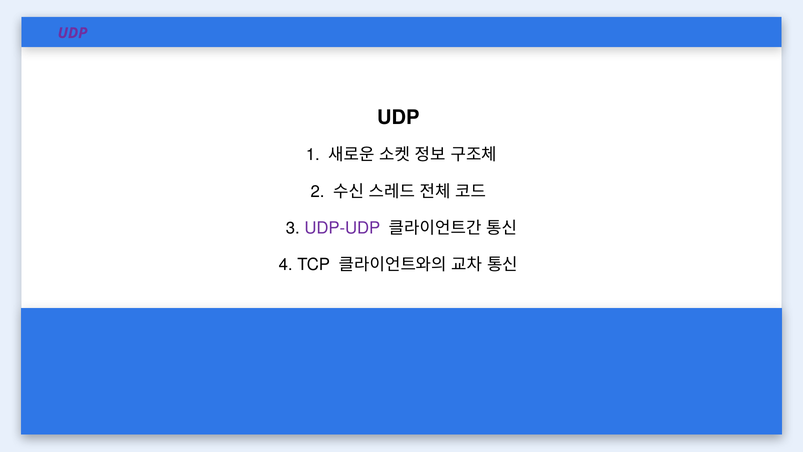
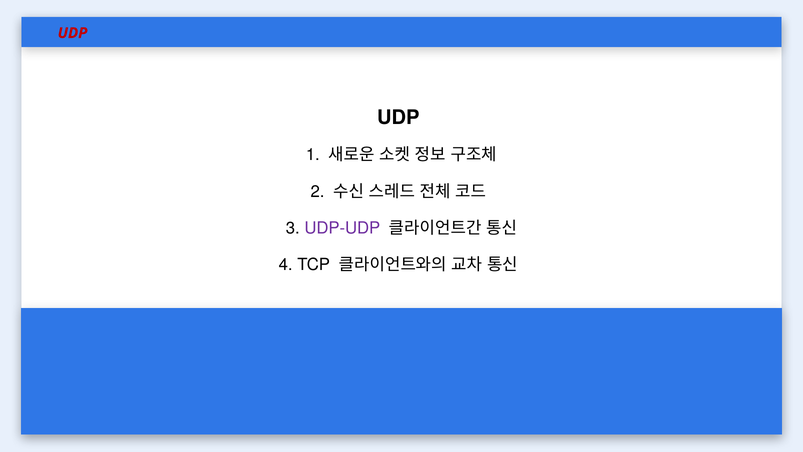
UDP at (72, 33) colour: purple -> red
